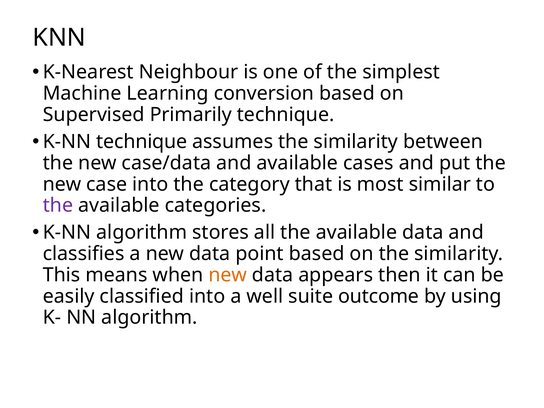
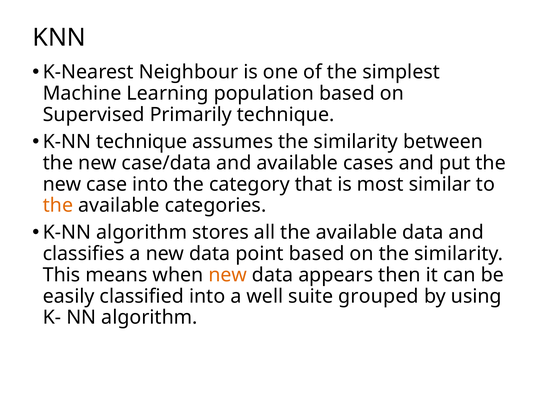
conversion: conversion -> population
the at (58, 205) colour: purple -> orange
outcome: outcome -> grouped
